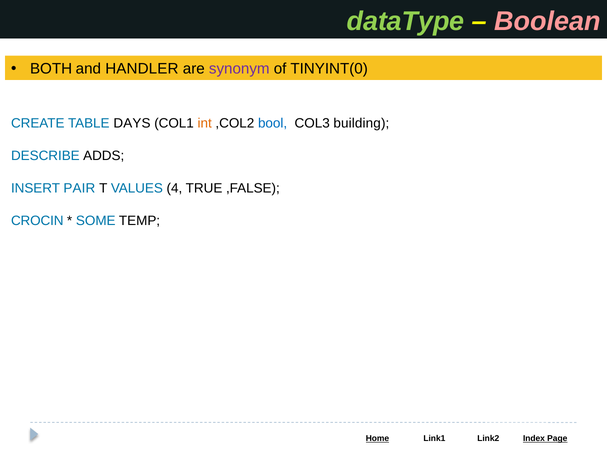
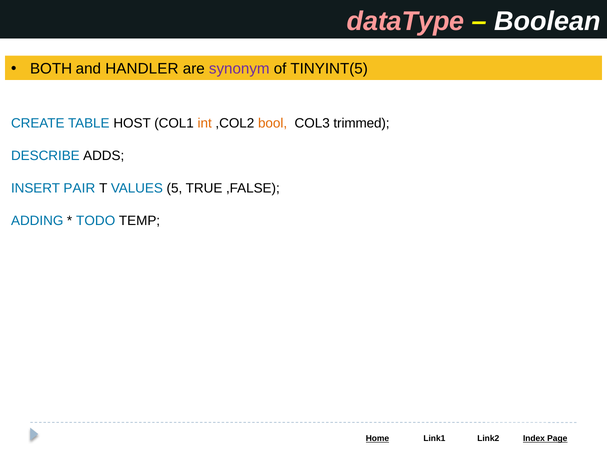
dataType colour: light green -> pink
Boolean colour: pink -> white
TINYINT(0: TINYINT(0 -> TINYINT(5
DAYS: DAYS -> HOST
bool colour: blue -> orange
building: building -> trimmed
4: 4 -> 5
CROCIN: CROCIN -> ADDING
SOME: SOME -> TODO
